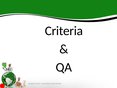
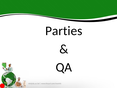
Criteria: Criteria -> Parties
